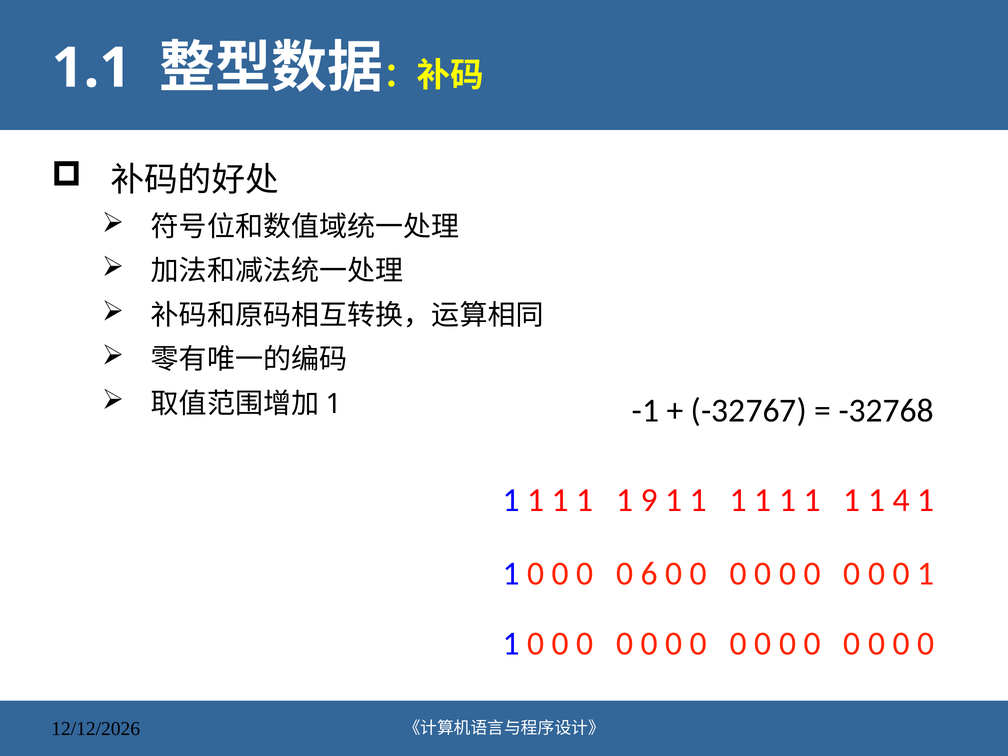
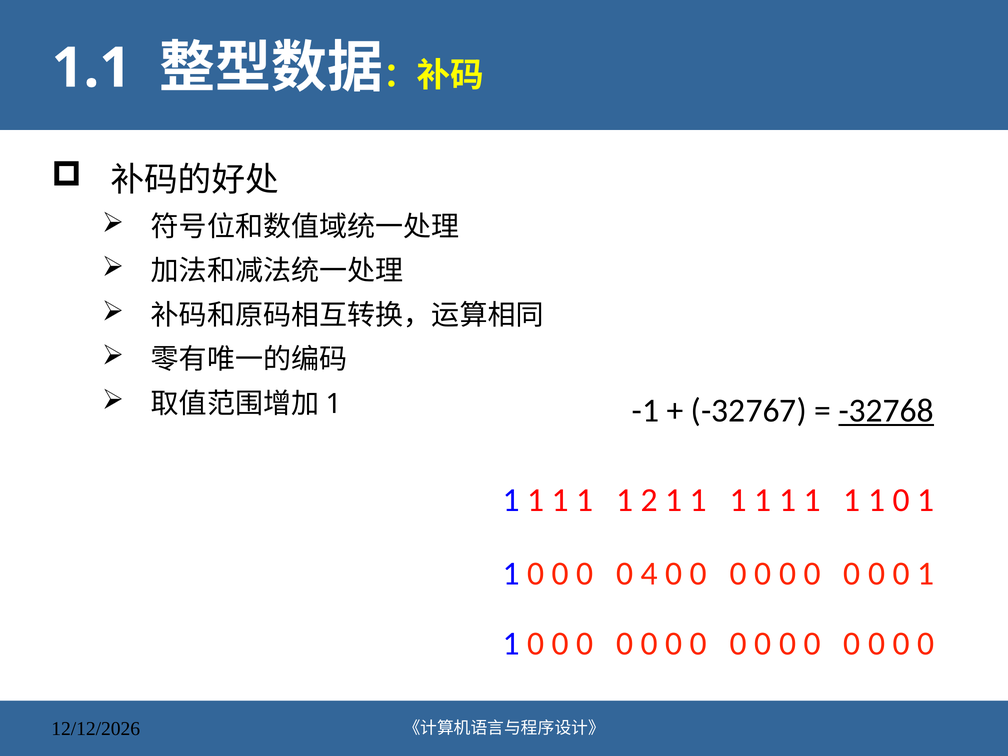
-32768 underline: none -> present
9: 9 -> 2
1 1 1 4: 4 -> 0
6: 6 -> 4
